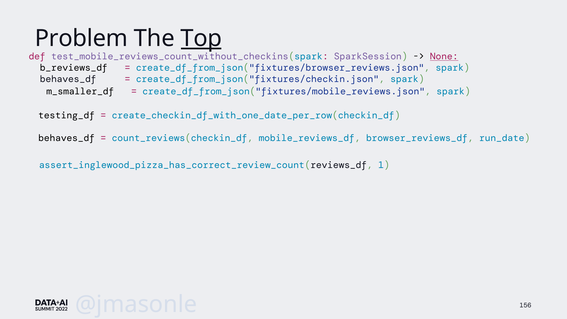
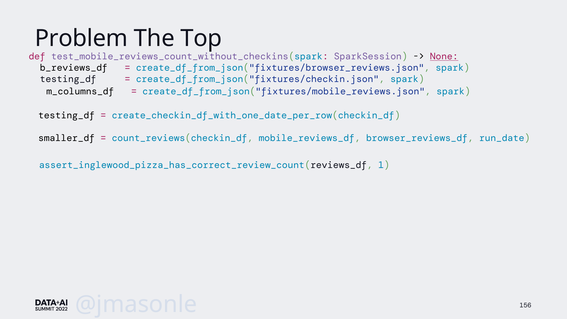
Top underline: present -> none
behaves_df at (68, 79): behaves_df -> testing_df
m_smaller_df: m_smaller_df -> m_columns_df
behaves_df at (67, 138): behaves_df -> smaller_df
